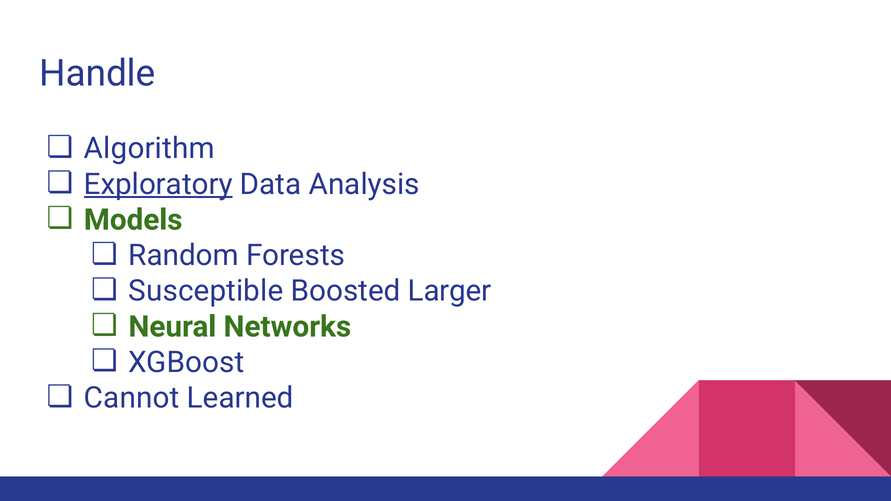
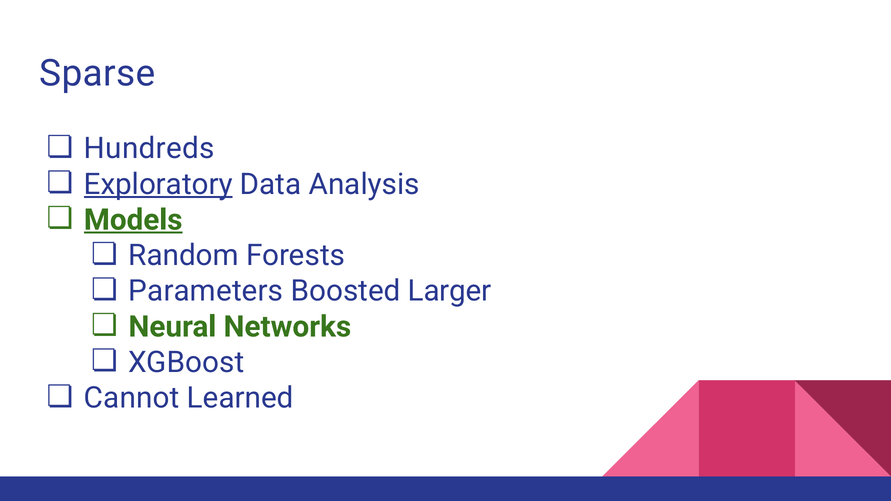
Handle: Handle -> Sparse
Algorithm: Algorithm -> Hundreds
Models underline: none -> present
Susceptible: Susceptible -> Parameters
